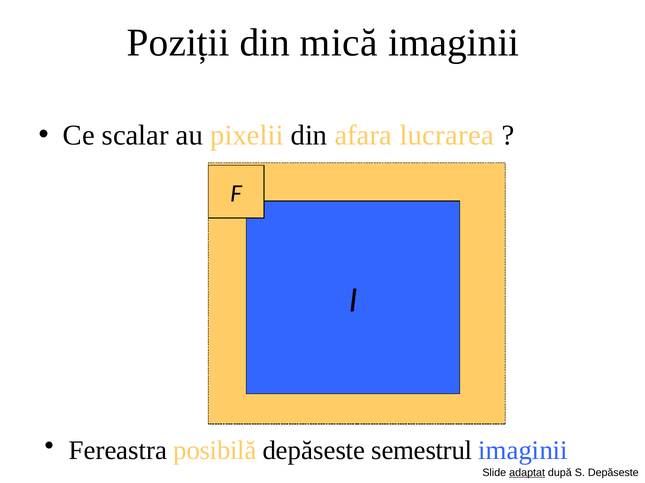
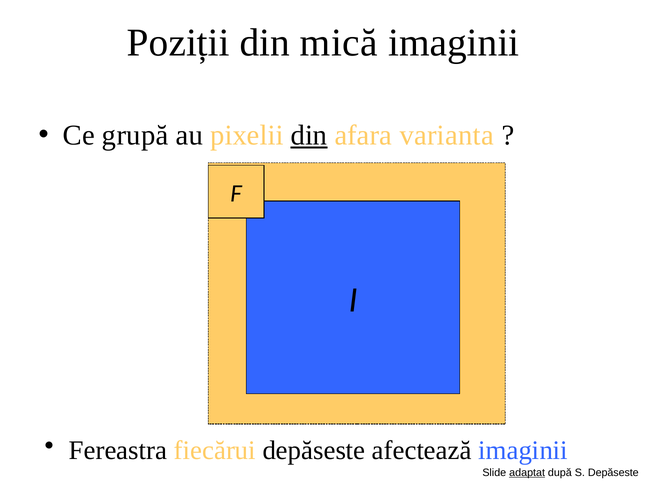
scalar: scalar -> grupă
din at (309, 135) underline: none -> present
lucrarea: lucrarea -> varianta
posibilă: posibilă -> fiecărui
semestrul: semestrul -> afectează
